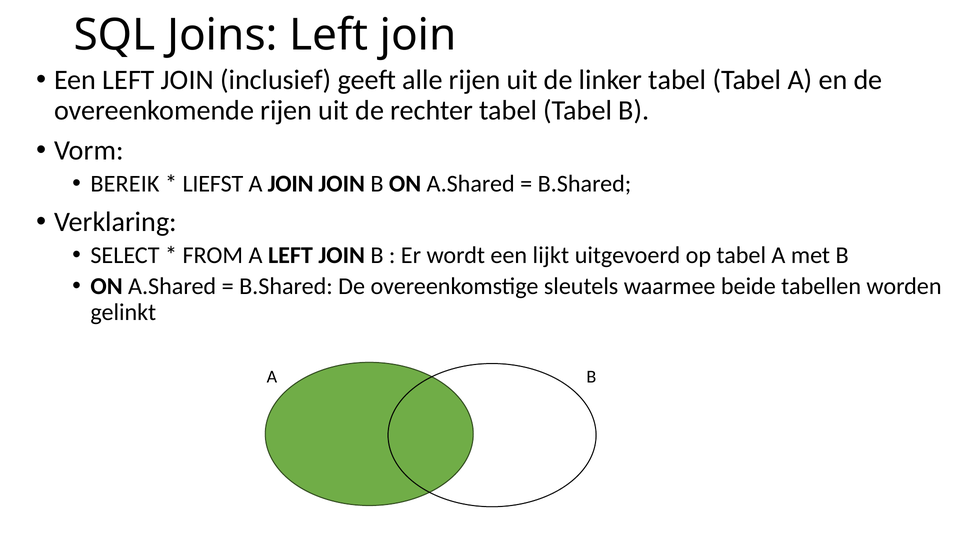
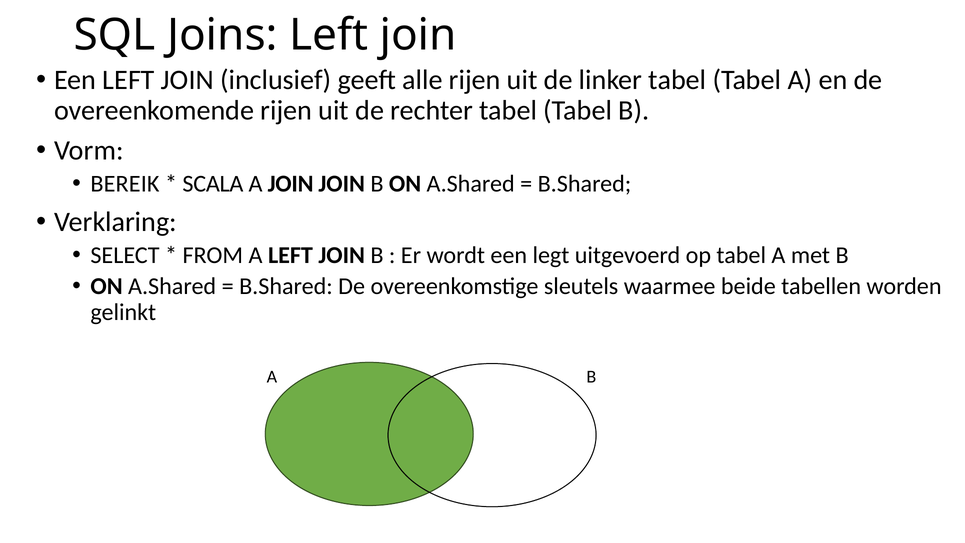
LIEFST: LIEFST -> SCALA
lijkt: lijkt -> legt
